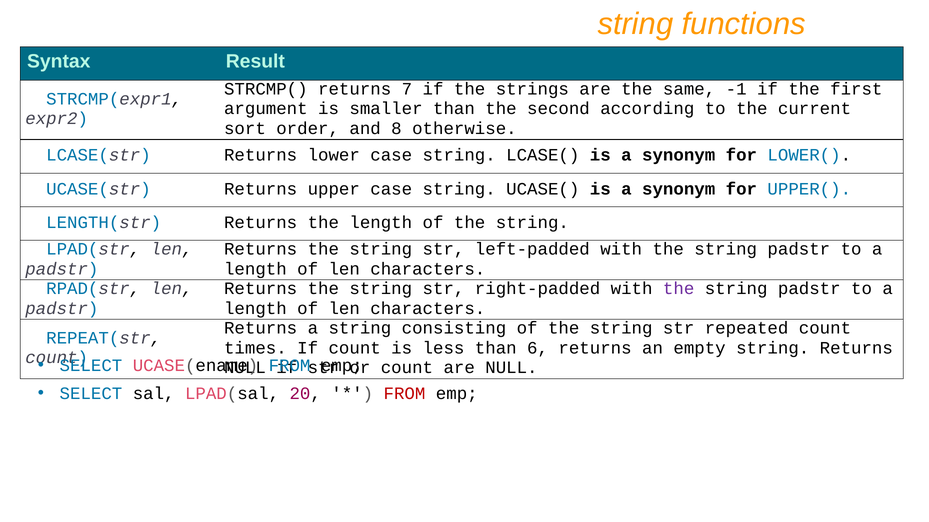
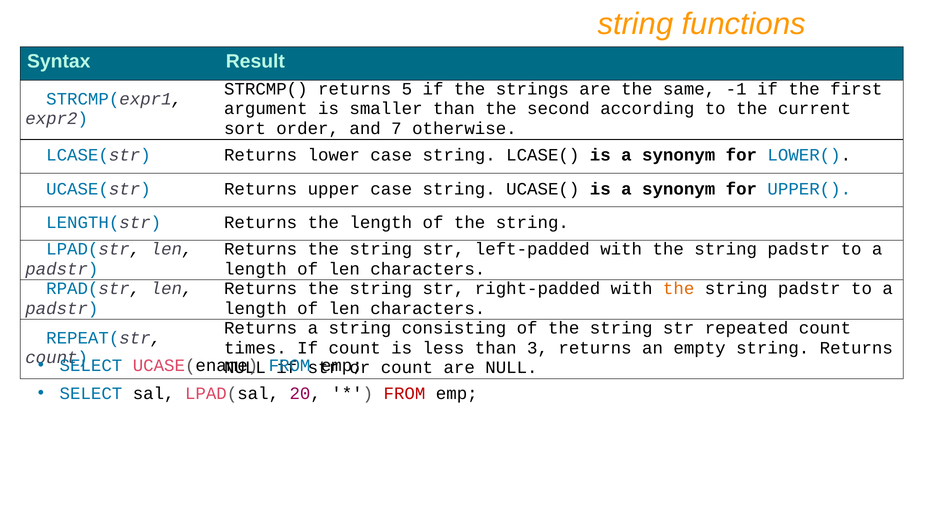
7: 7 -> 5
8: 8 -> 7
the at (679, 289) colour: purple -> orange
6: 6 -> 3
